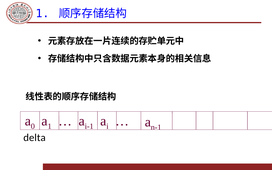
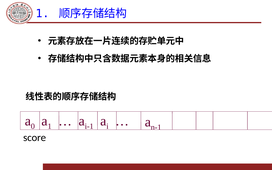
delta: delta -> score
